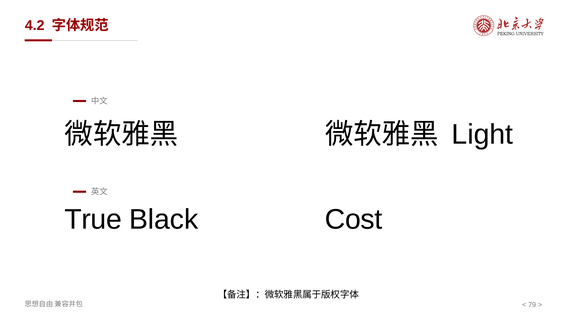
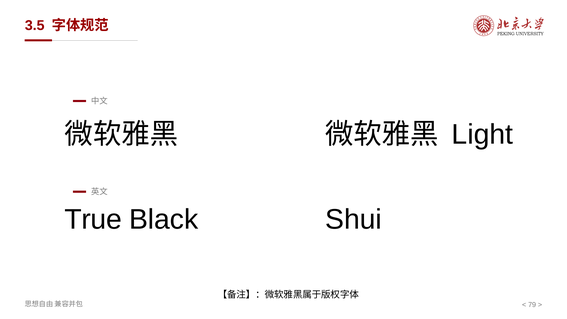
4.2: 4.2 -> 3.5
Cost: Cost -> Shui
